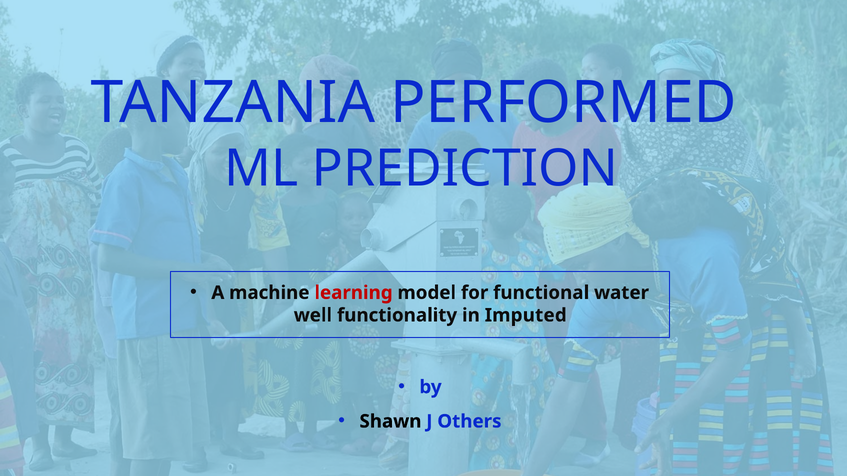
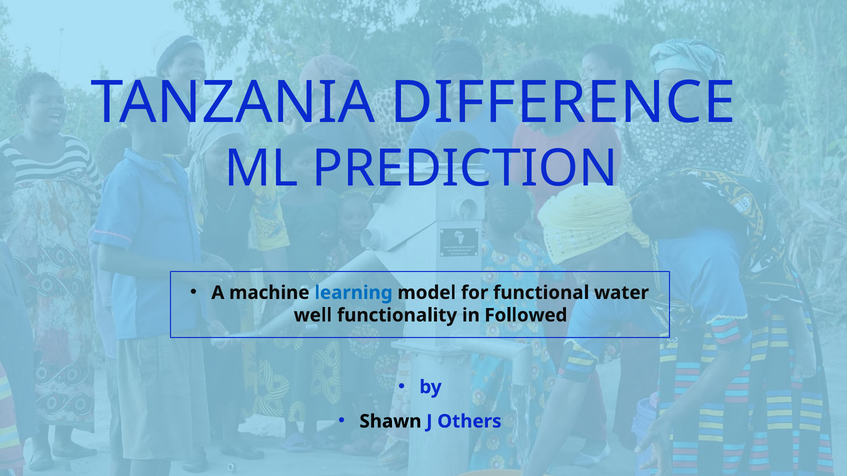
PERFORMED: PERFORMED -> DIFFERENCE
learning colour: red -> blue
Imputed: Imputed -> Followed
